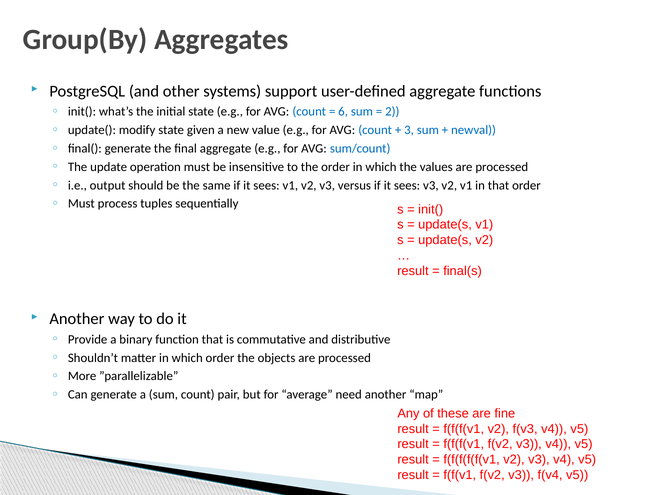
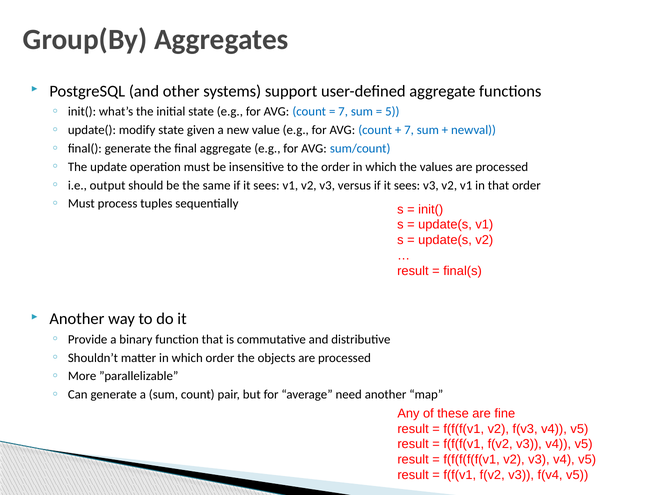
6 at (343, 112): 6 -> 7
2: 2 -> 5
3 at (409, 130): 3 -> 7
